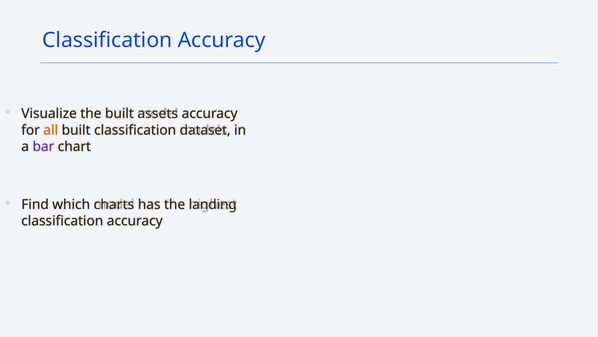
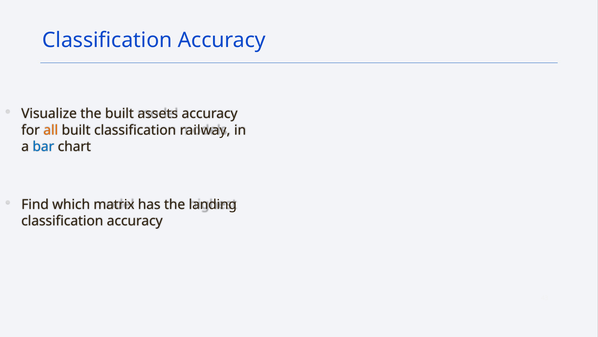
dataset: dataset -> railway
bar colour: purple -> blue
charts: charts -> matrix
